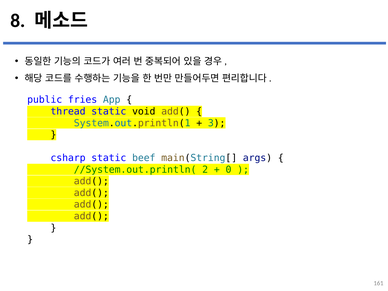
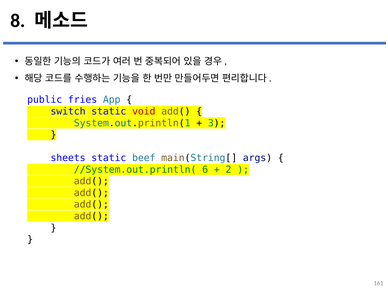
thread: thread -> switch
void colour: black -> red
csharp: csharp -> sheets
2: 2 -> 6
0: 0 -> 2
